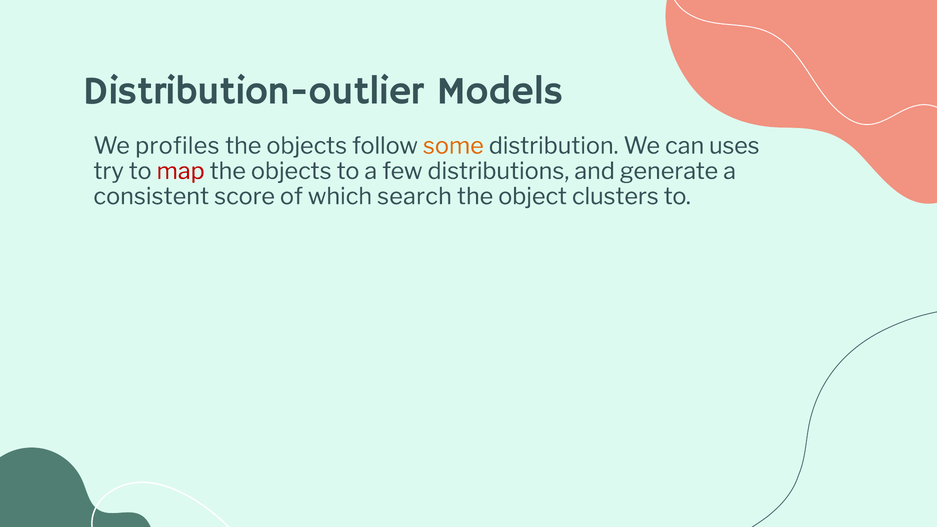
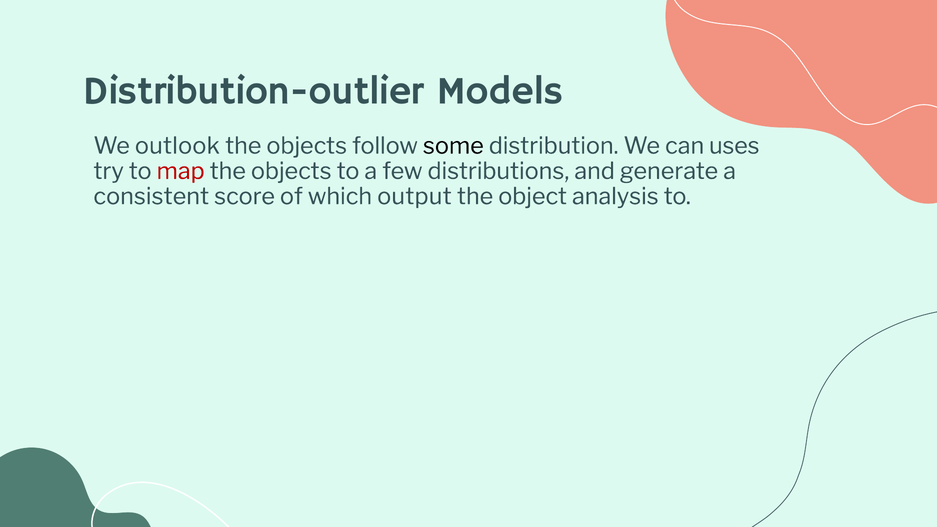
profiles: profiles -> outlook
some colour: orange -> black
search: search -> output
clusters: clusters -> analysis
